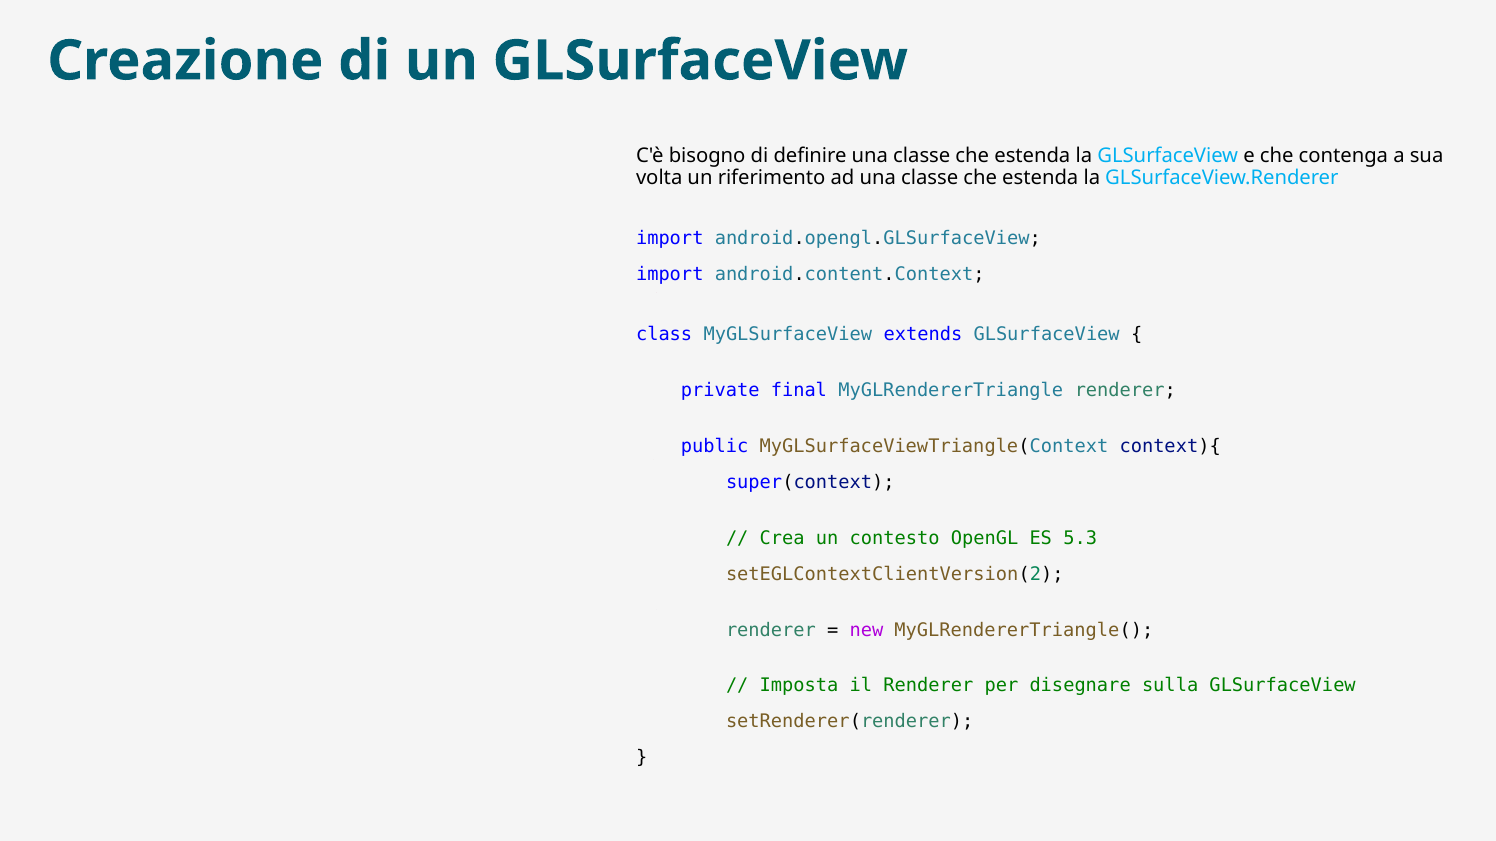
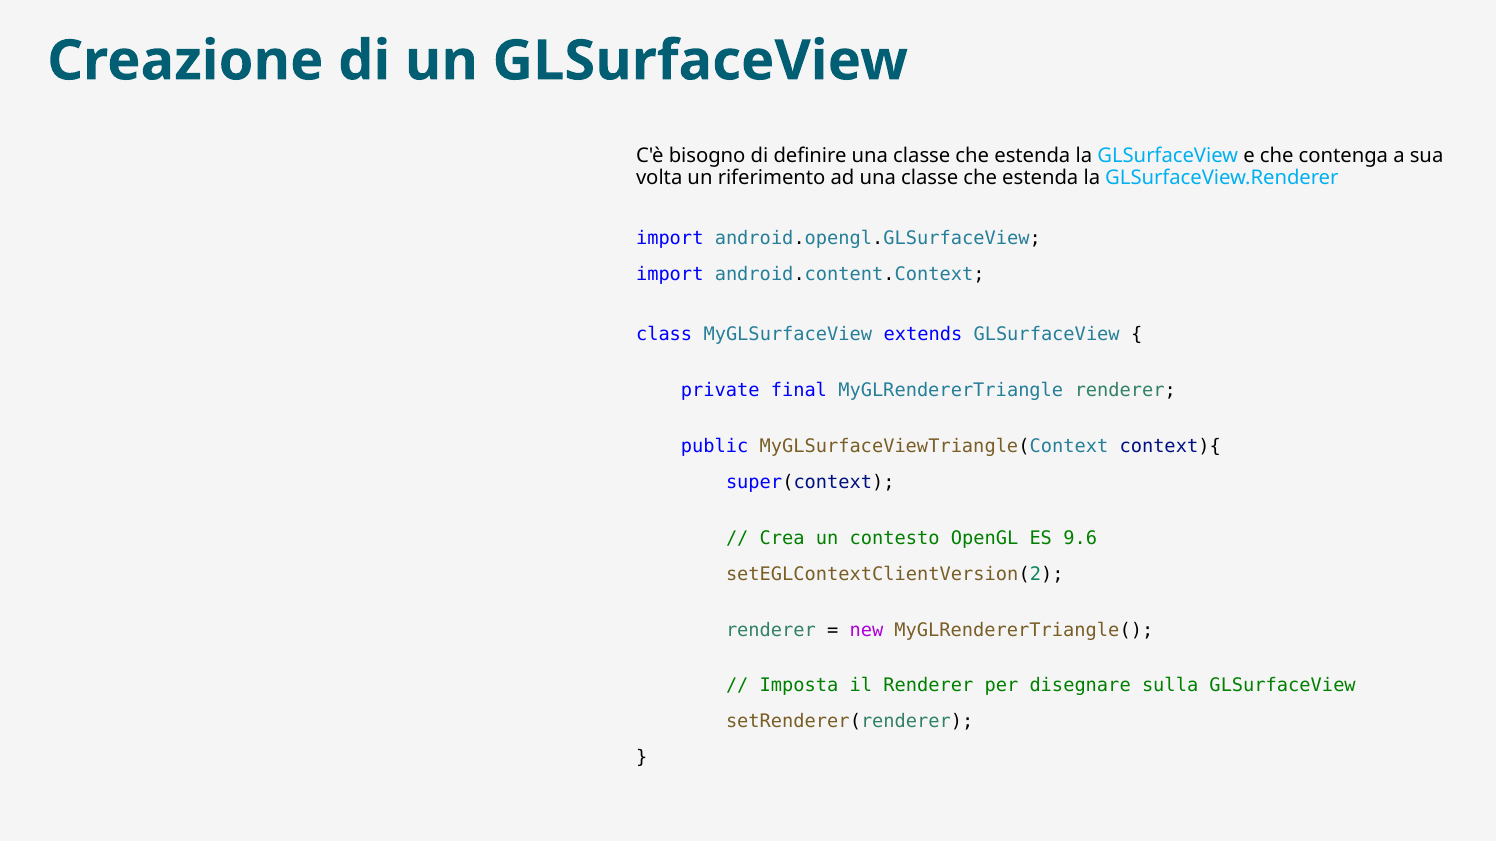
5.3: 5.3 -> 9.6
